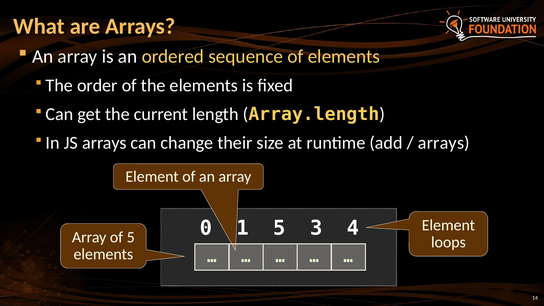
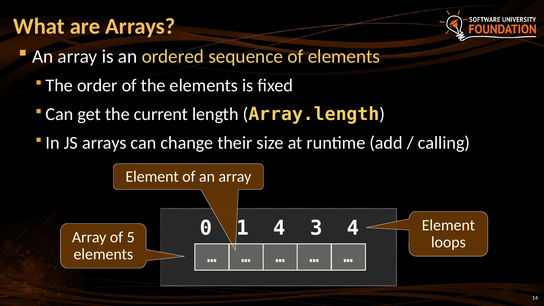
arrays at (444, 143): arrays -> calling
5 at (279, 228): 5 -> 4
